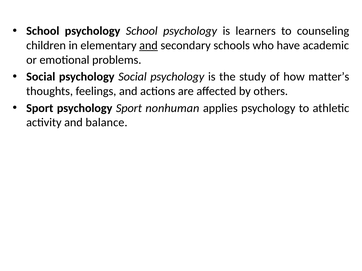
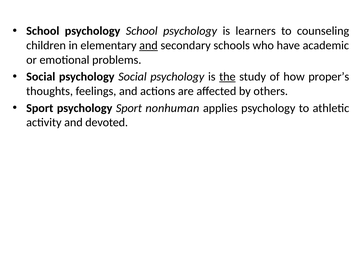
the underline: none -> present
matter’s: matter’s -> proper’s
balance: balance -> devoted
